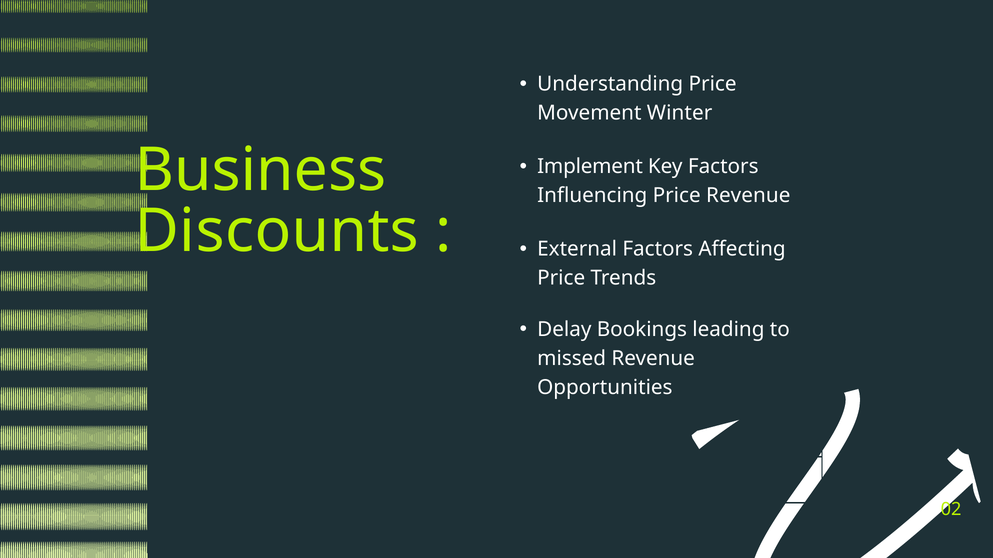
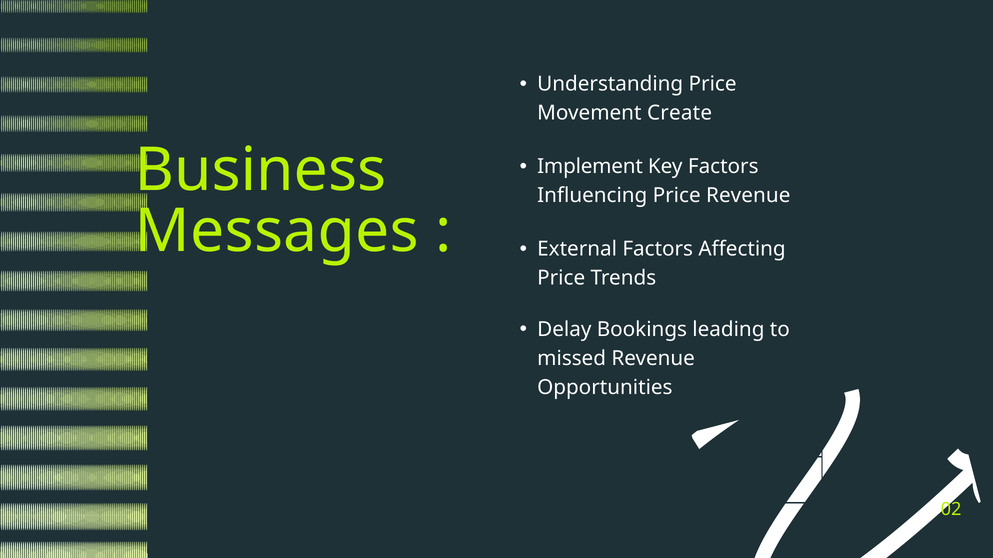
Winter: Winter -> Create
Discounts: Discounts -> Messages
